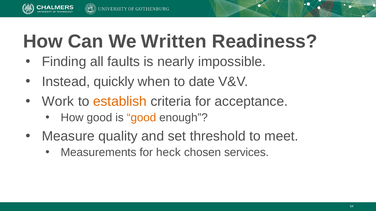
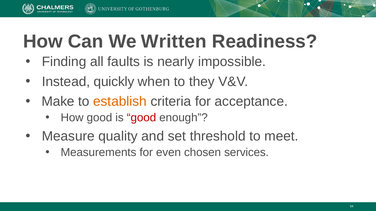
date: date -> they
Work: Work -> Make
good at (141, 118) colour: orange -> red
heck: heck -> even
